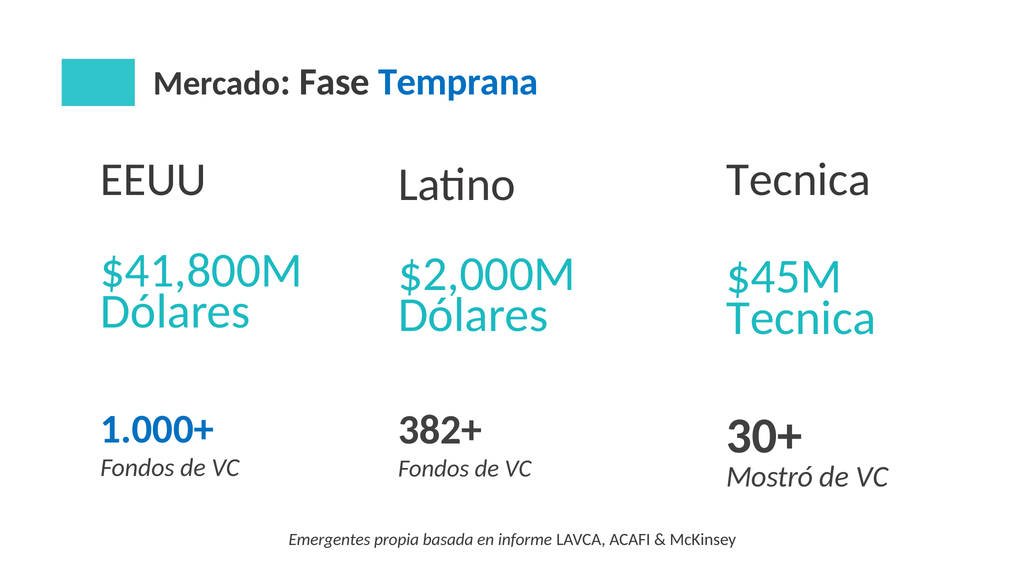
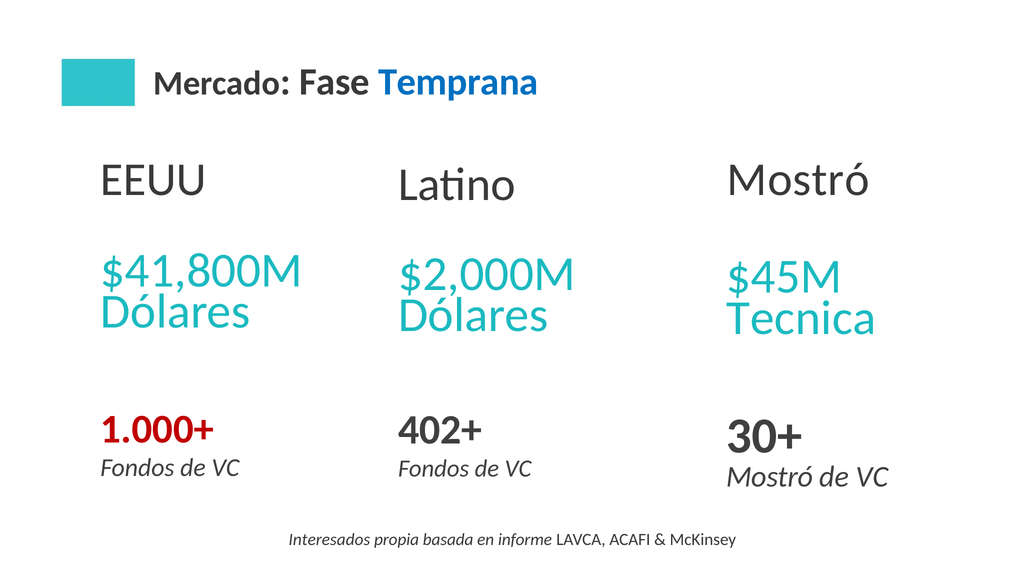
Tecnica at (798, 179): Tecnica -> Mostró
1.000+ colour: blue -> red
382+: 382+ -> 402+
Emergentes: Emergentes -> Interesados
